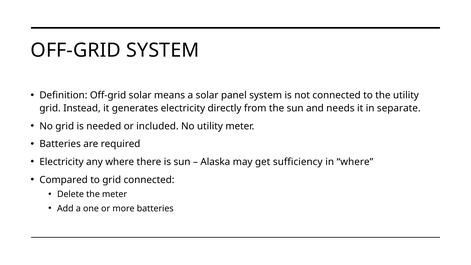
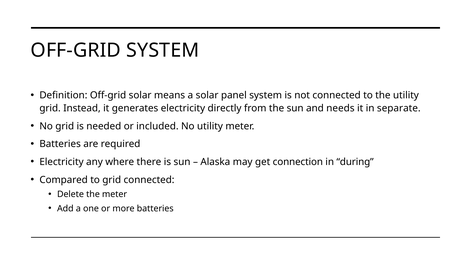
sufficiency: sufficiency -> connection
in where: where -> during
